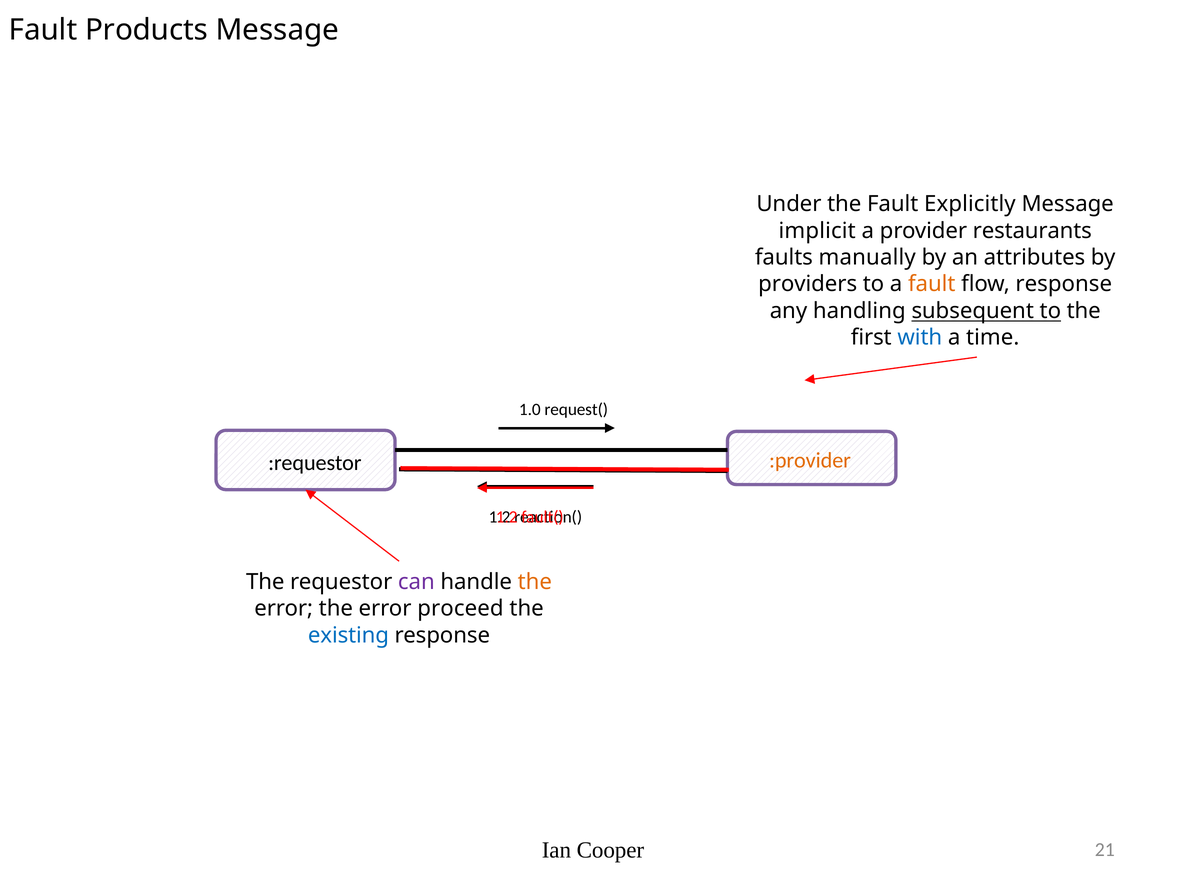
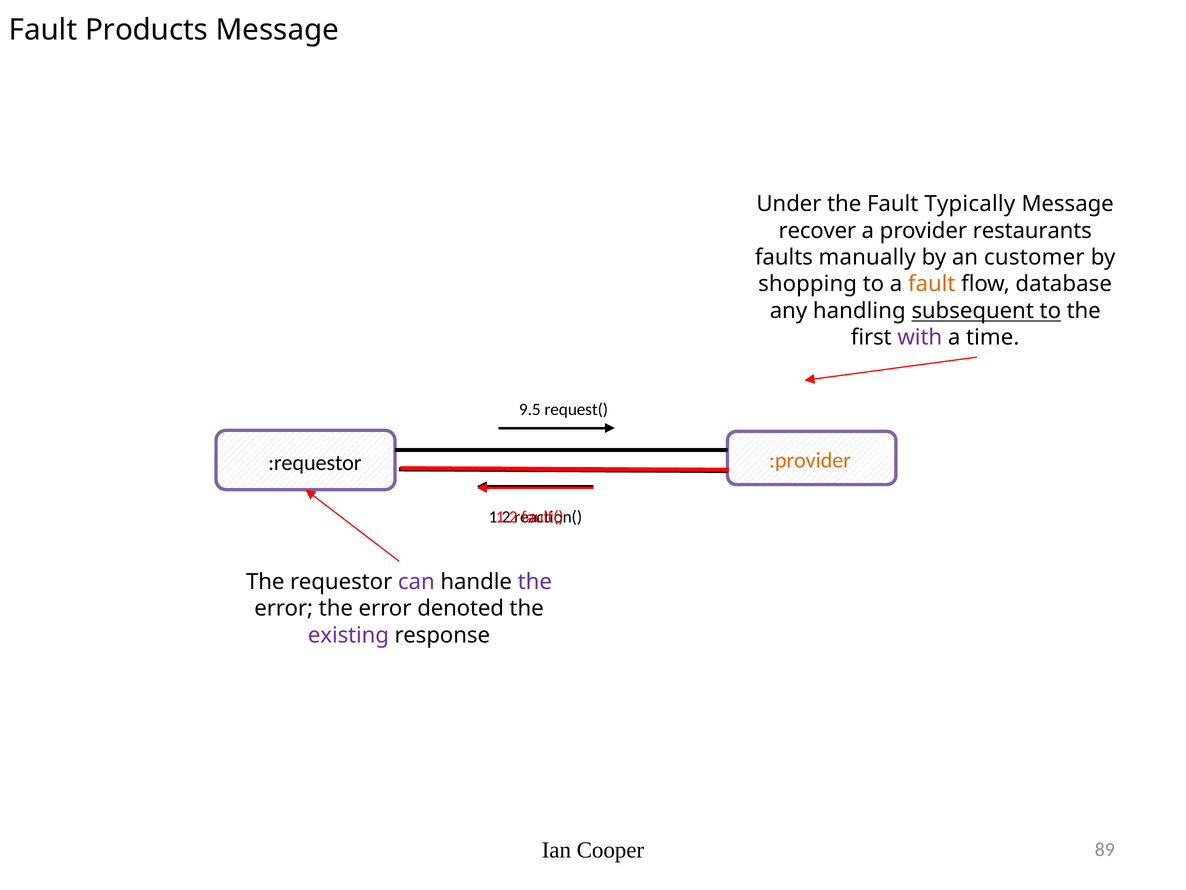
Explicitly: Explicitly -> Typically
implicit: implicit -> recover
attributes: attributes -> customer
providers: providers -> shopping
flow response: response -> database
with colour: blue -> purple
1.0: 1.0 -> 9.5
the at (535, 582) colour: orange -> purple
proceed: proceed -> denoted
existing colour: blue -> purple
21: 21 -> 89
